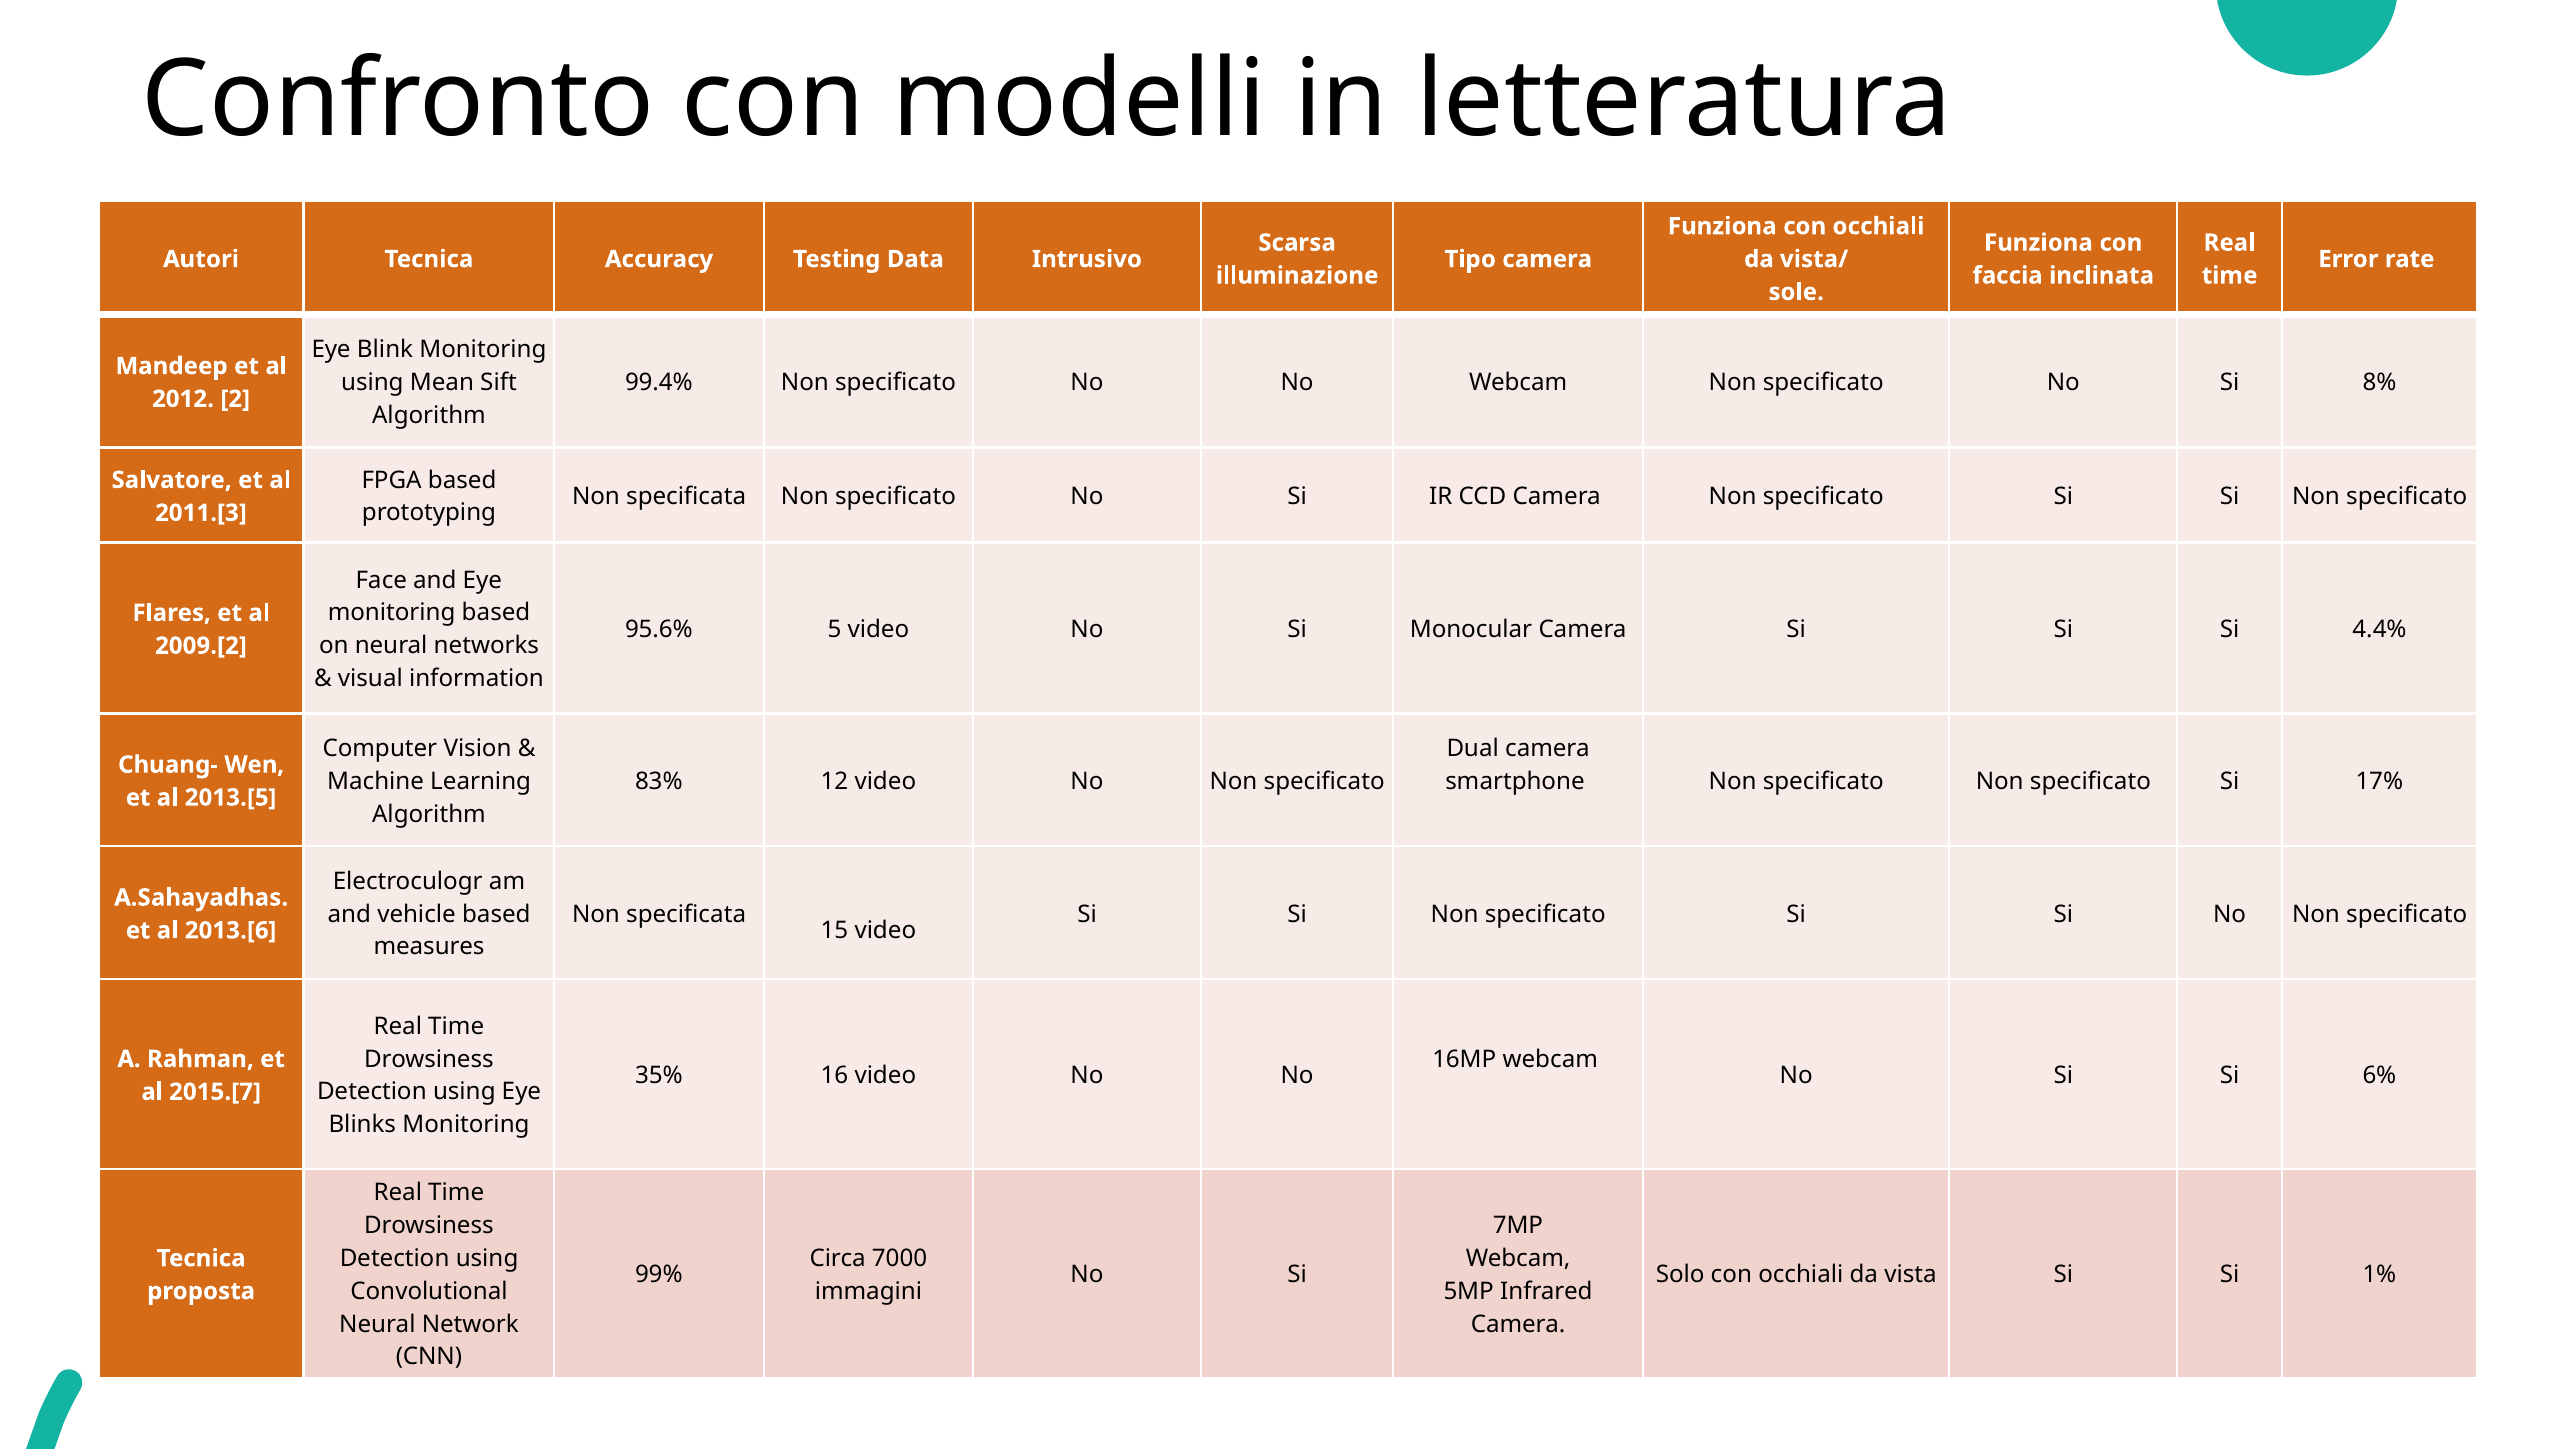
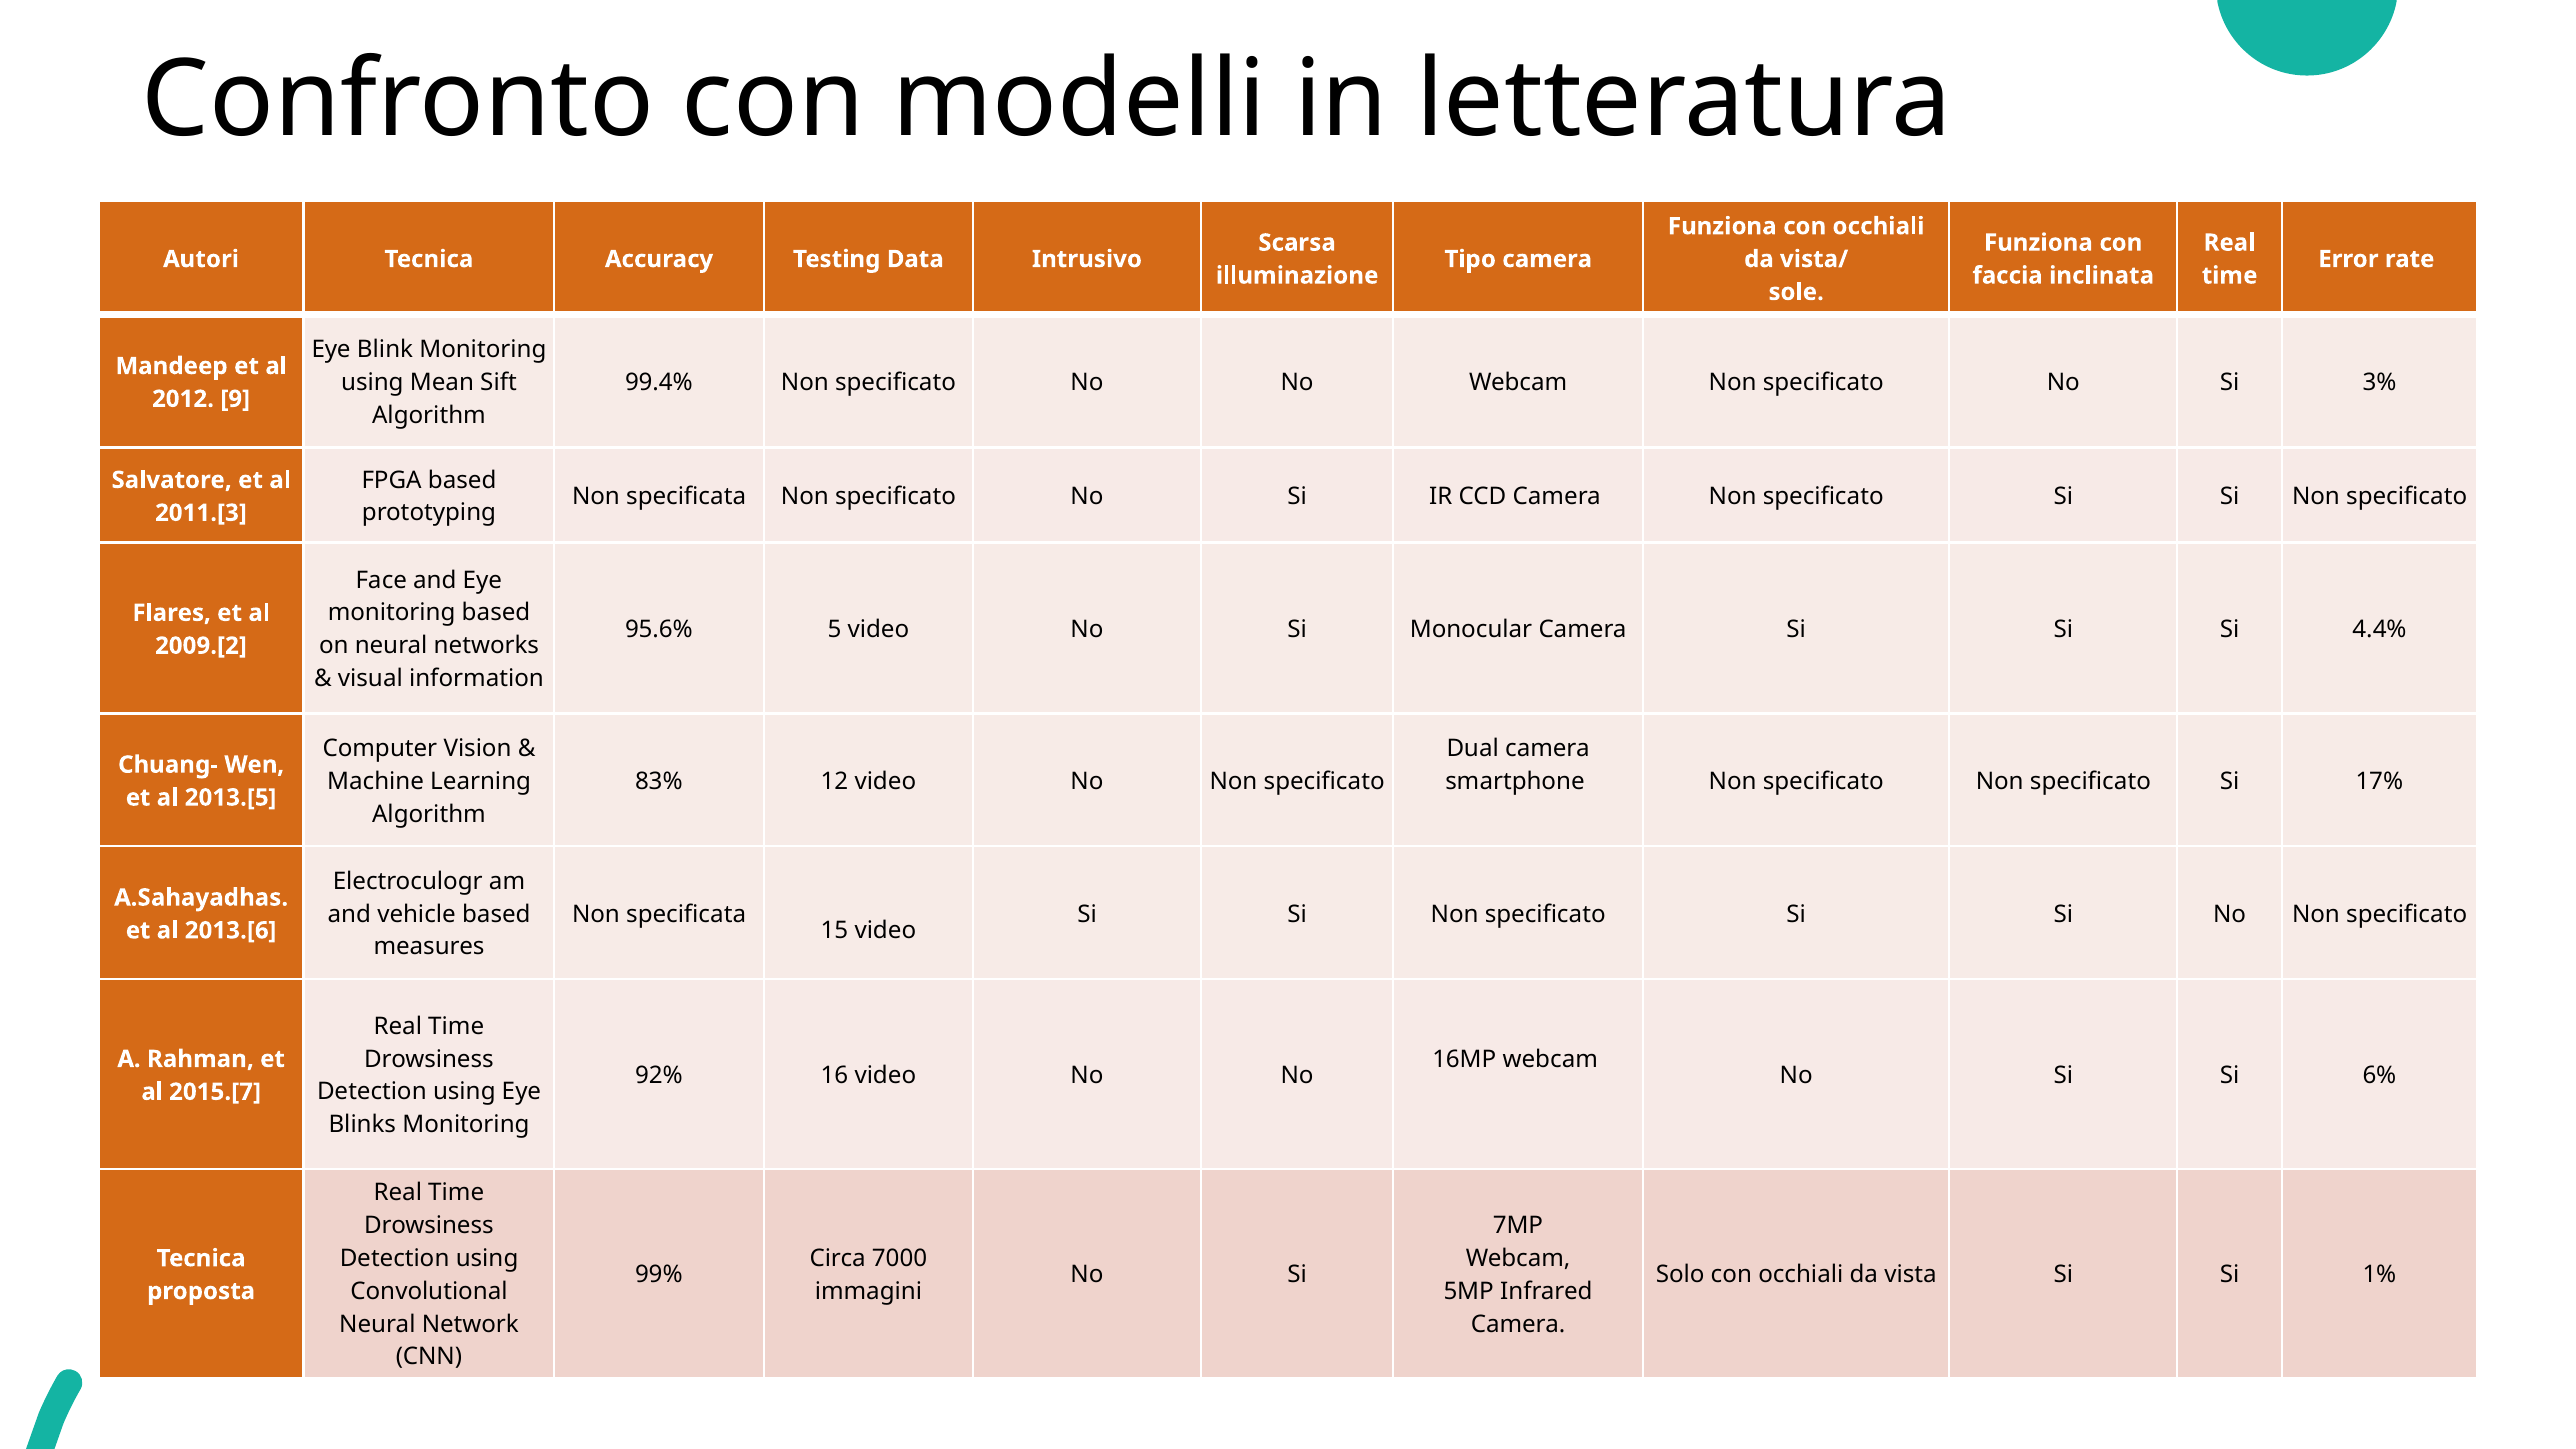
8%: 8% -> 3%
2: 2 -> 9
35%: 35% -> 92%
